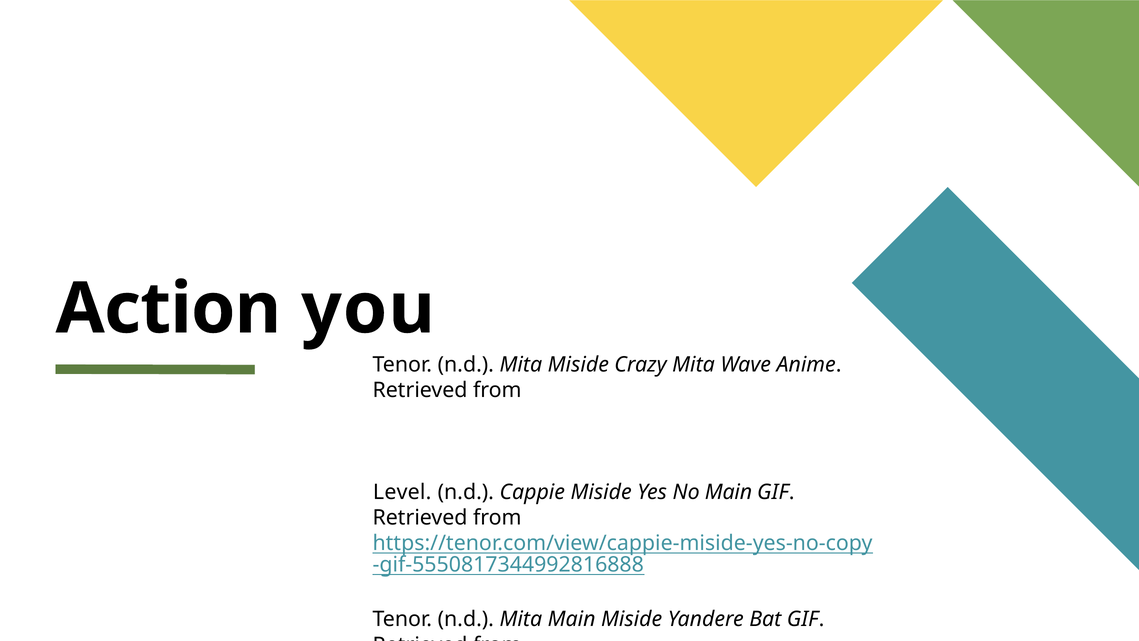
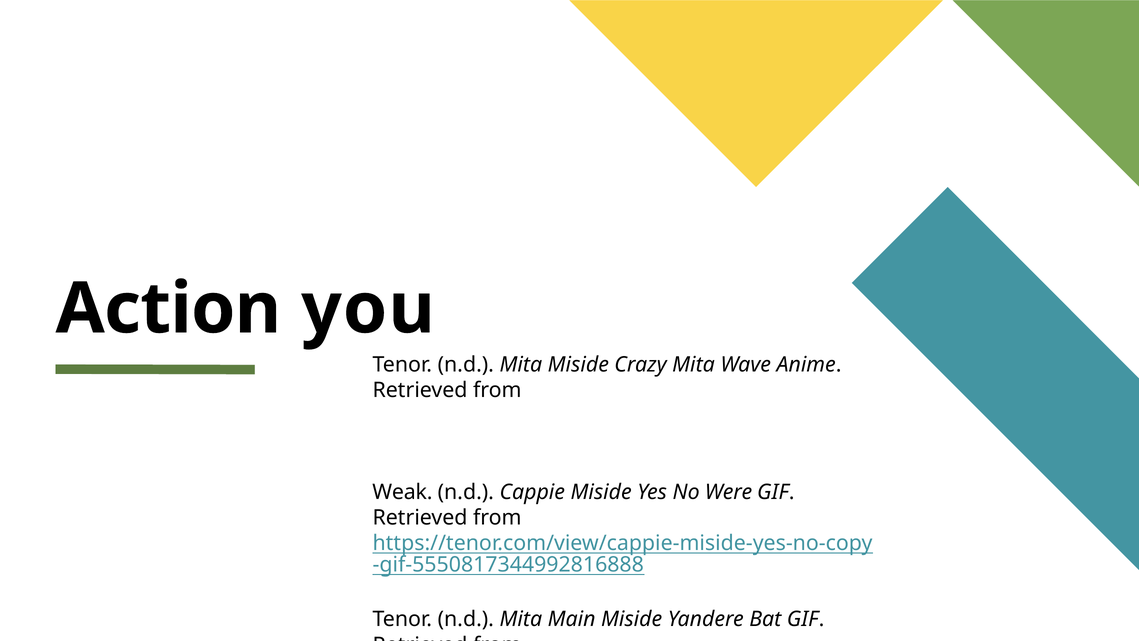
Level: Level -> Weak
No Main: Main -> Were
